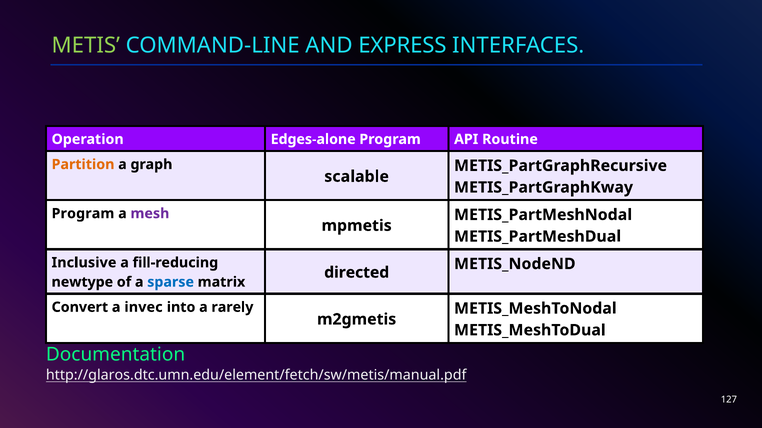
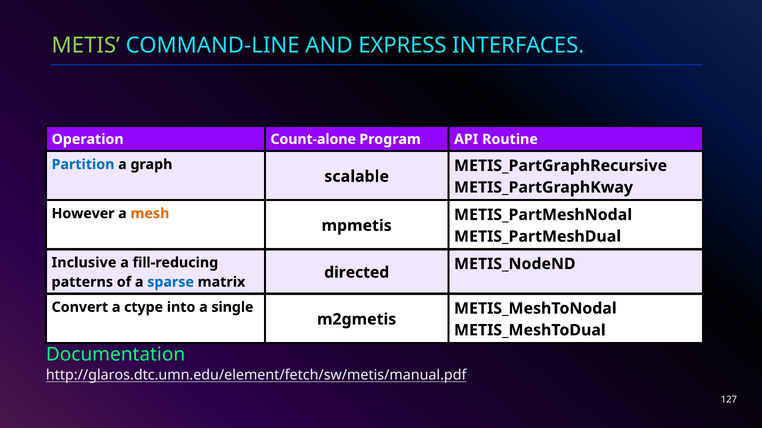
Edges-alone: Edges-alone -> Count-alone
Partition colour: orange -> blue
Program at (83, 214): Program -> However
mesh colour: purple -> orange
newtype: newtype -> patterns
invec: invec -> ctype
rarely: rarely -> single
